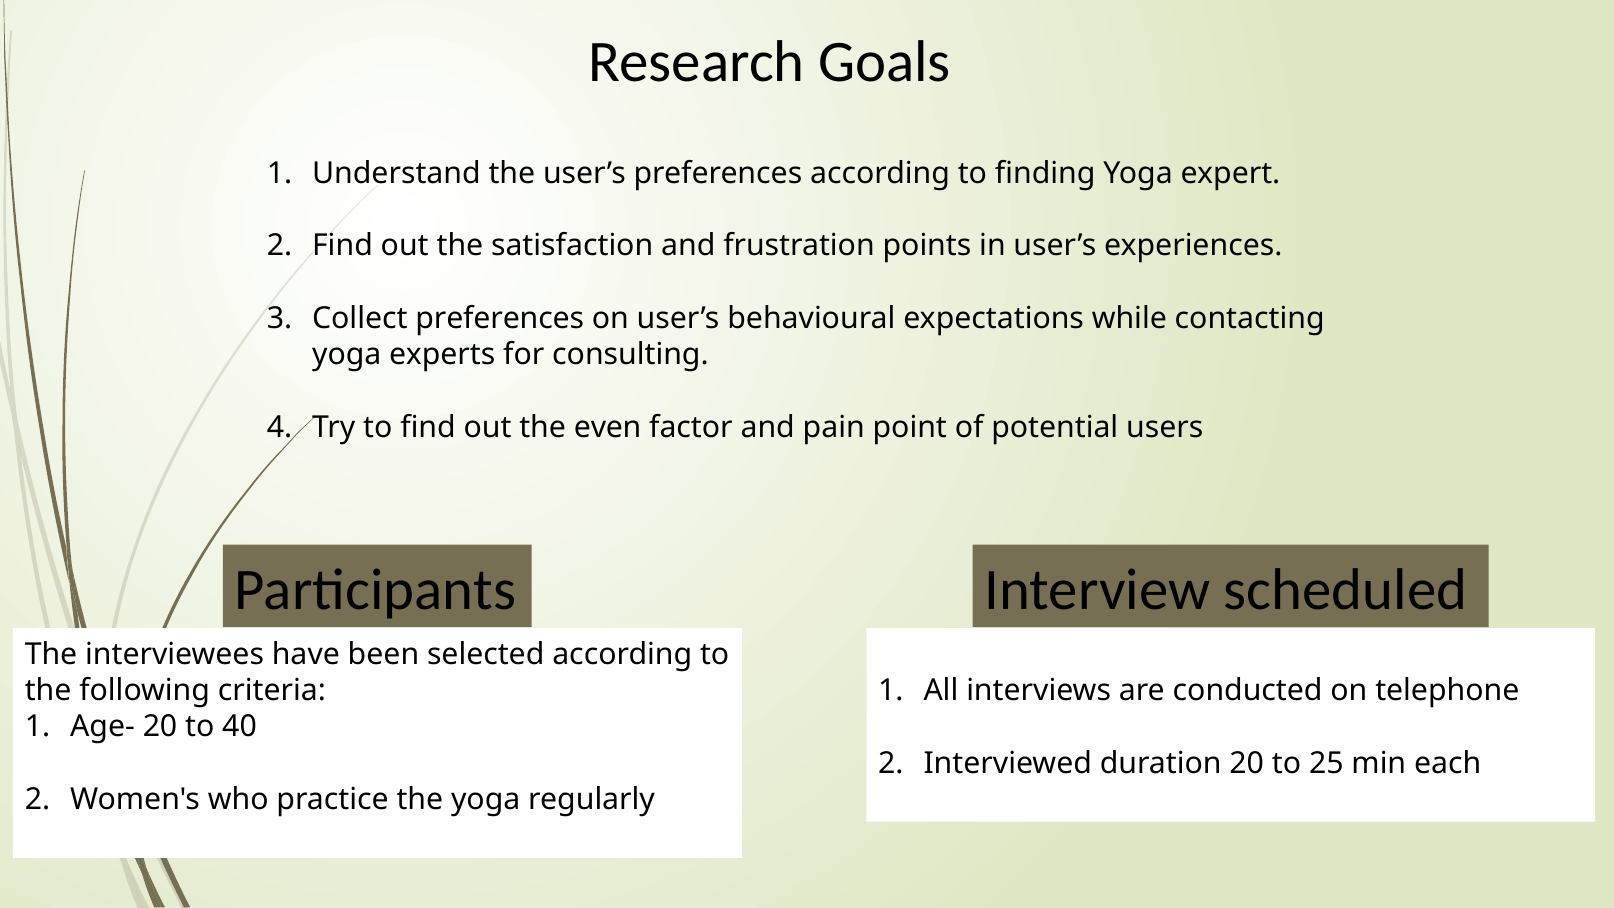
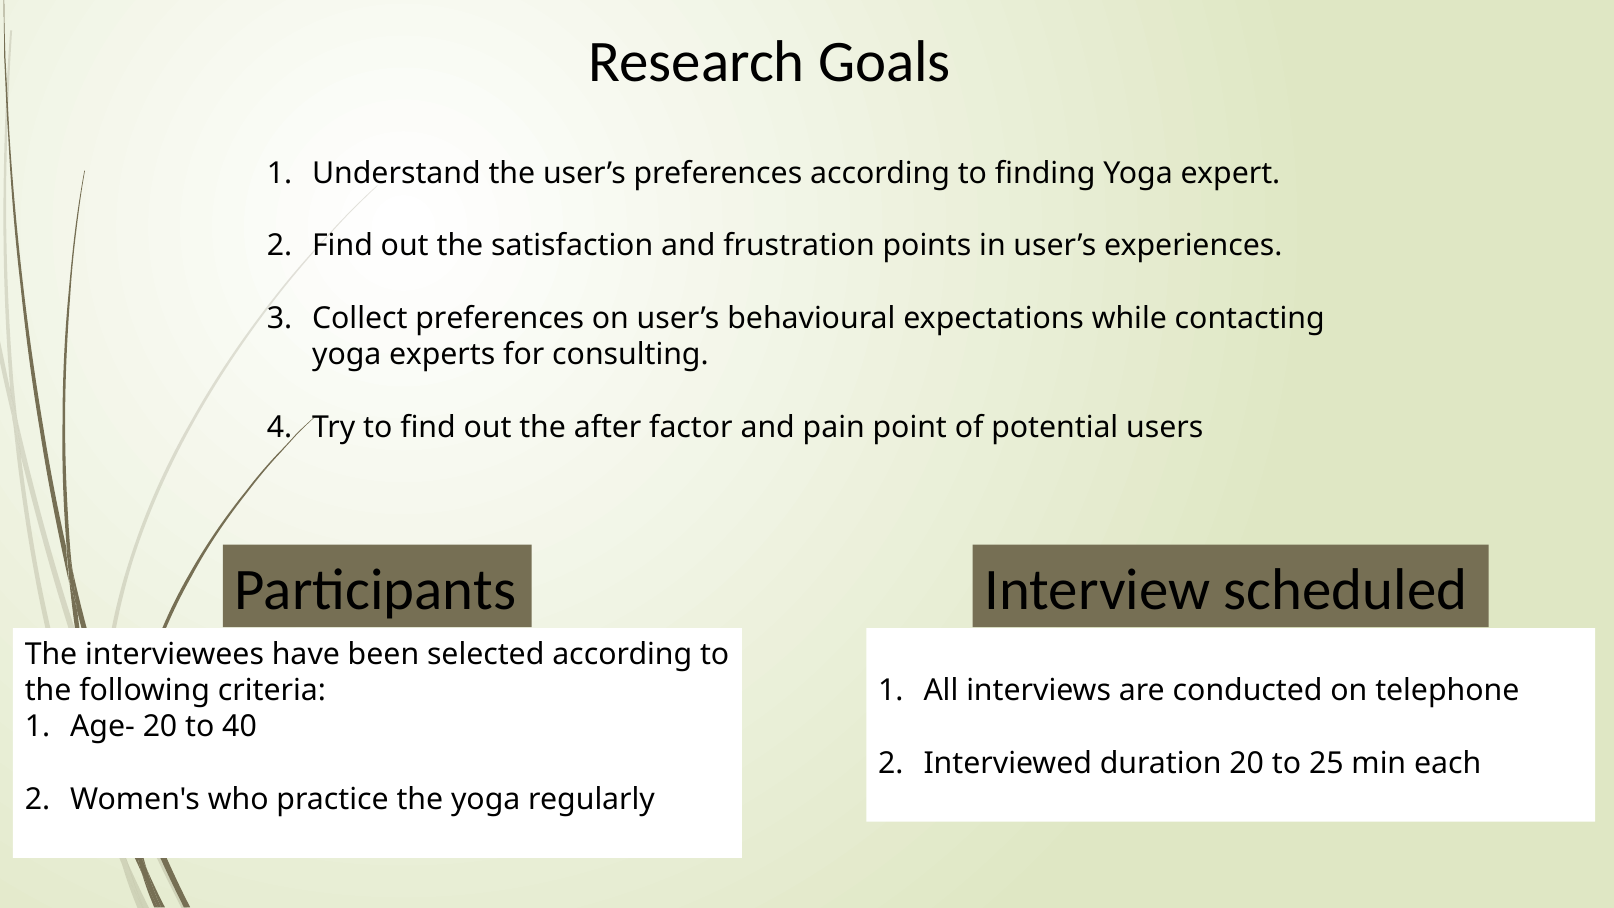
even: even -> after
